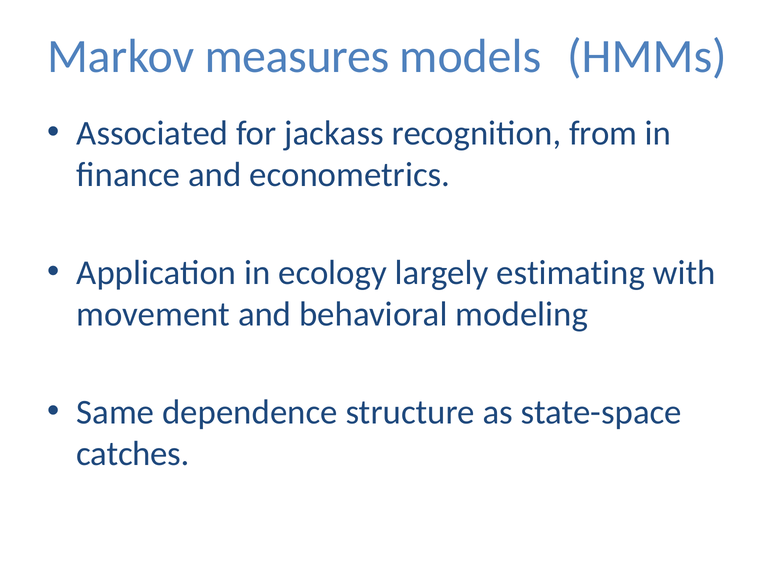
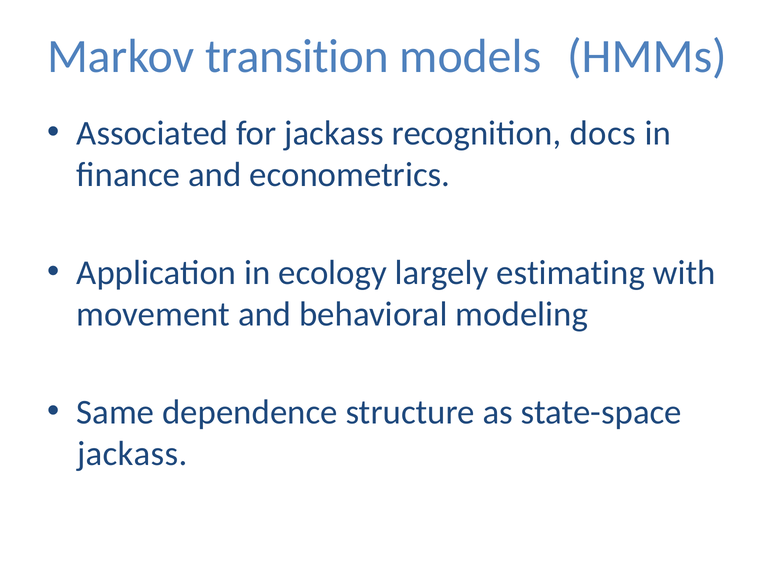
measures: measures -> transition
from: from -> docs
catches at (133, 454): catches -> jackass
